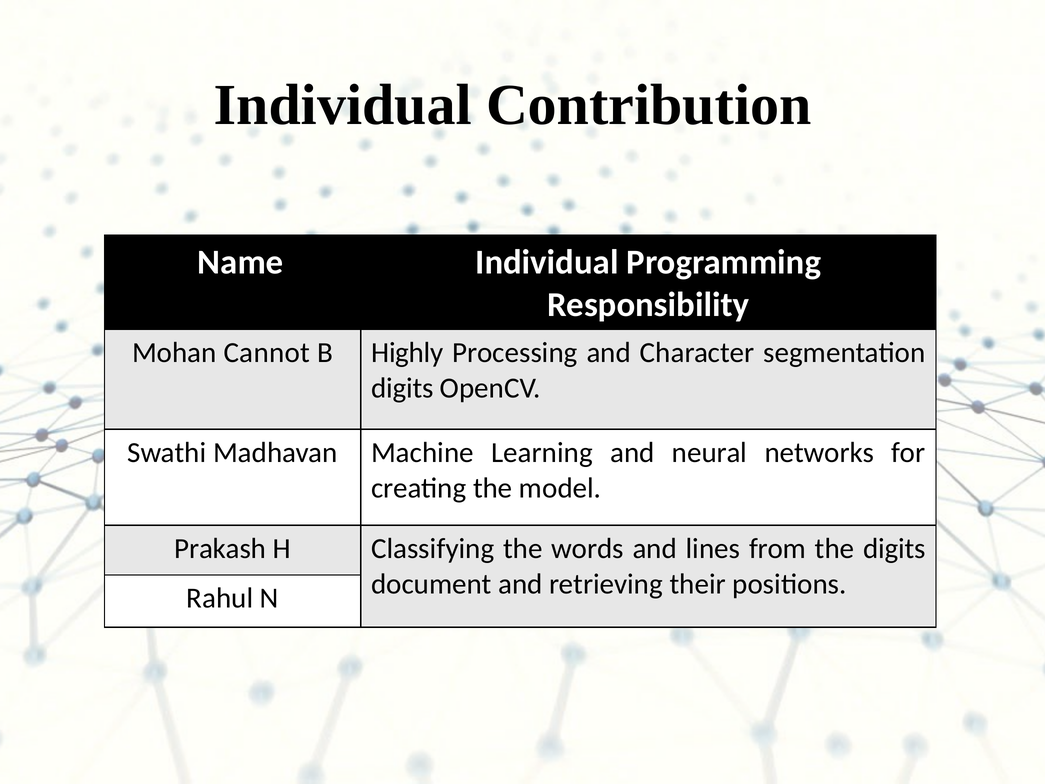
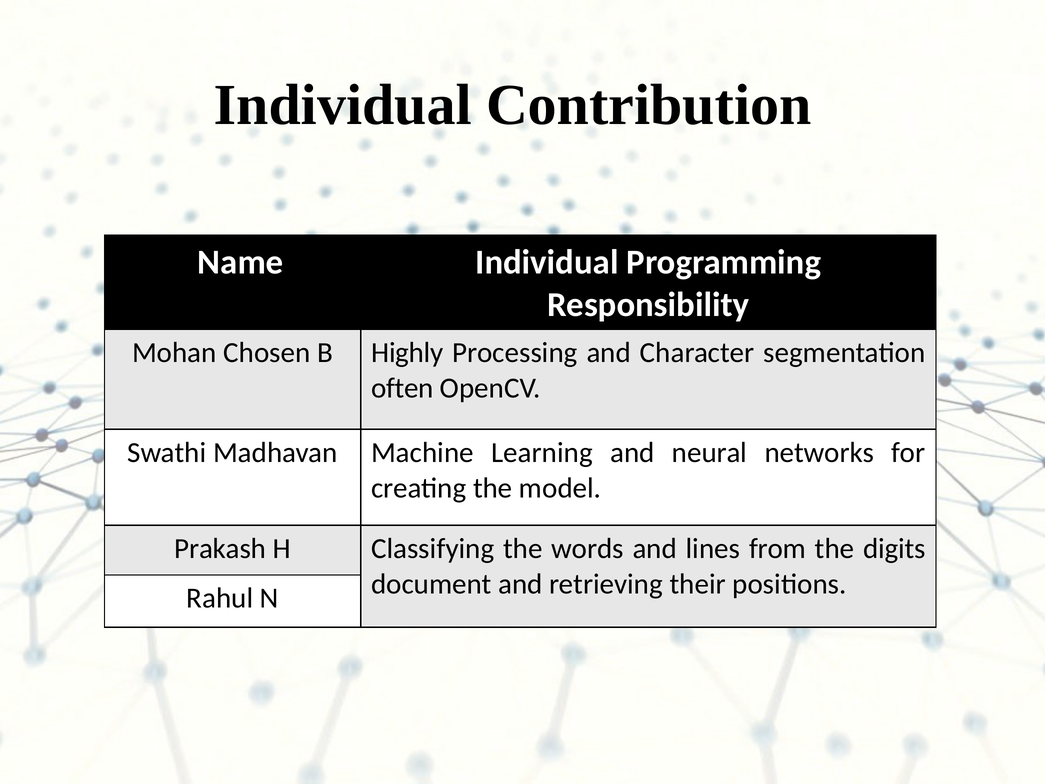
Cannot: Cannot -> Chosen
digits at (402, 388): digits -> often
